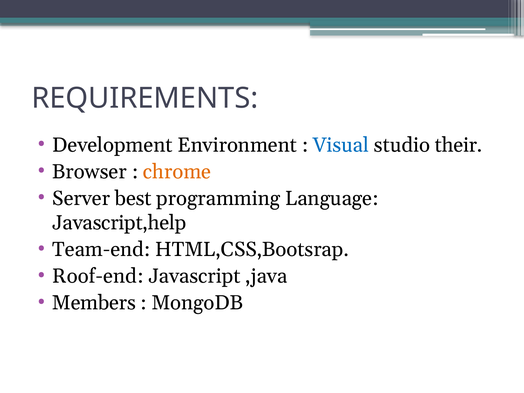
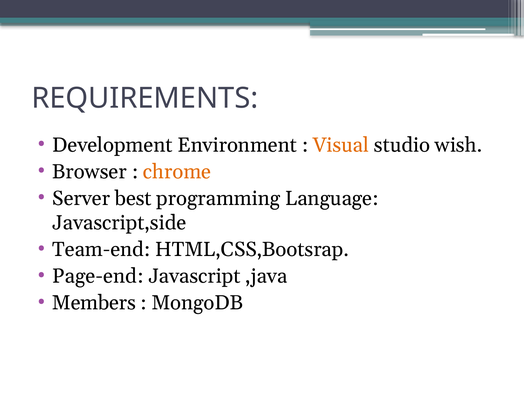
Visual colour: blue -> orange
their: their -> wish
Javascript,help: Javascript,help -> Javascript,side
Roof-end: Roof-end -> Page-end
